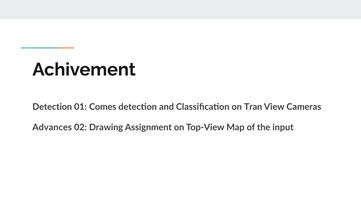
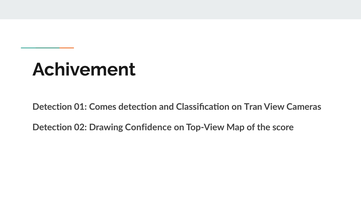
Advances at (52, 127): Advances -> Detection
Assignment: Assignment -> Confidence
input: input -> score
